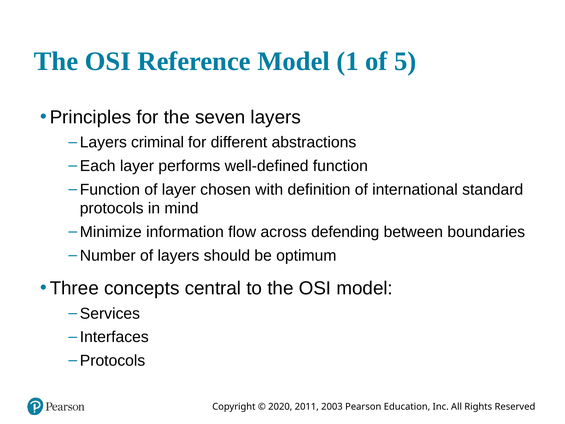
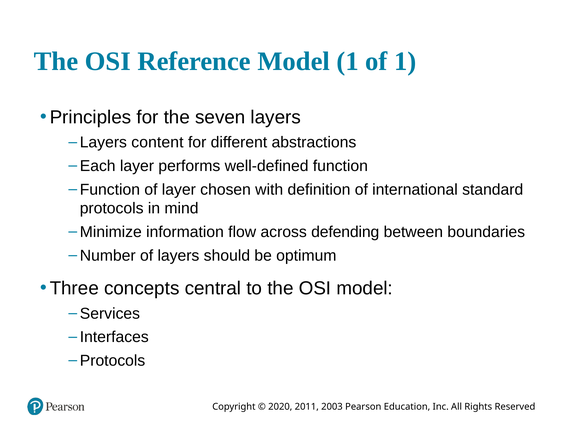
of 5: 5 -> 1
criminal: criminal -> content
